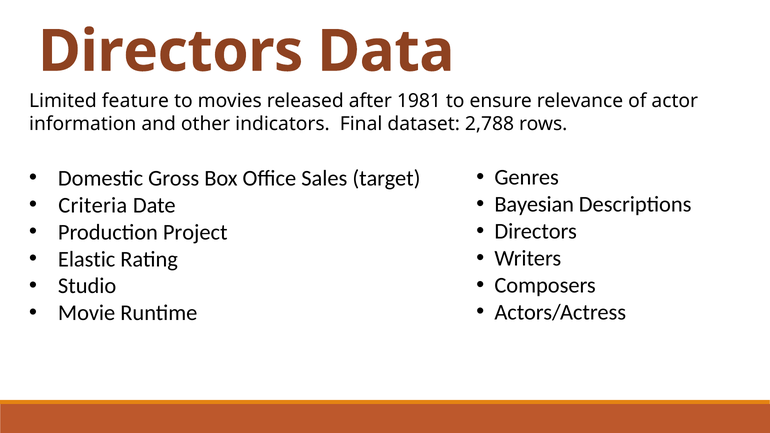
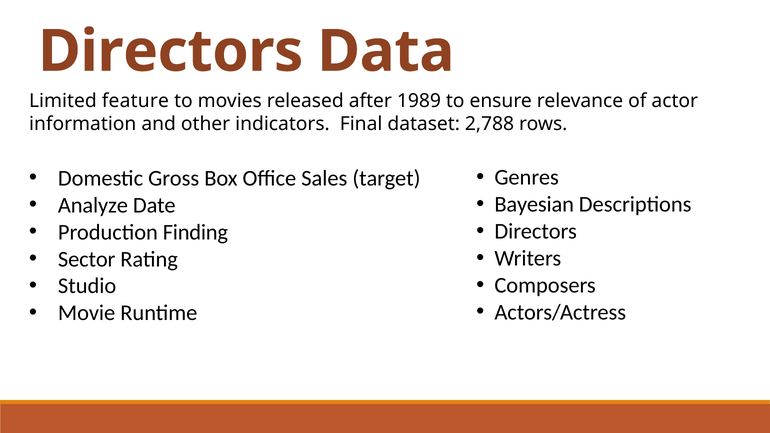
1981: 1981 -> 1989
Criteria: Criteria -> Analyze
Project: Project -> Finding
Elastic: Elastic -> Sector
